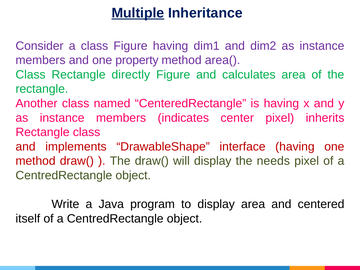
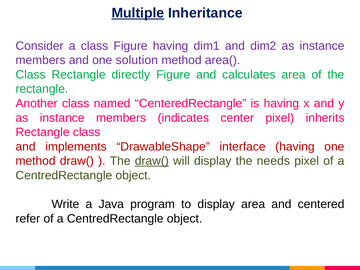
property: property -> solution
draw( at (152, 161) underline: none -> present
itself: itself -> refer
